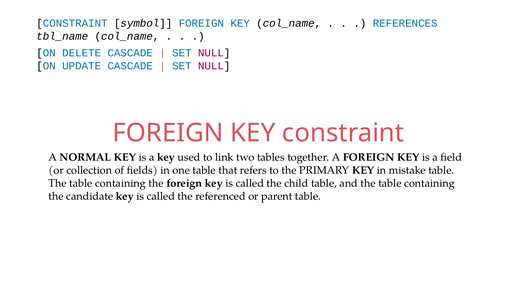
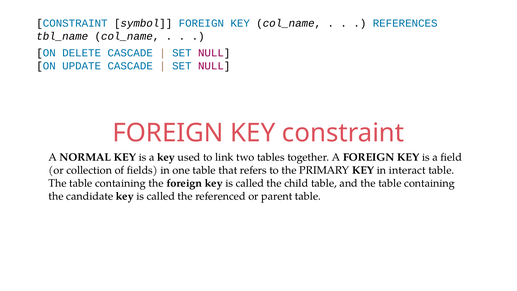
mistake: mistake -> interact
